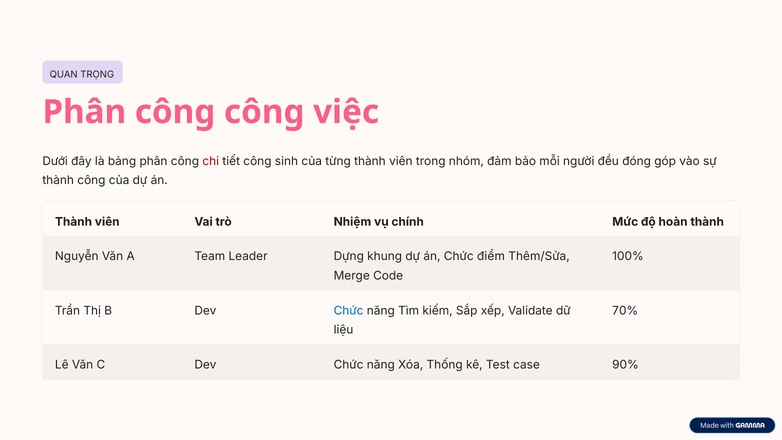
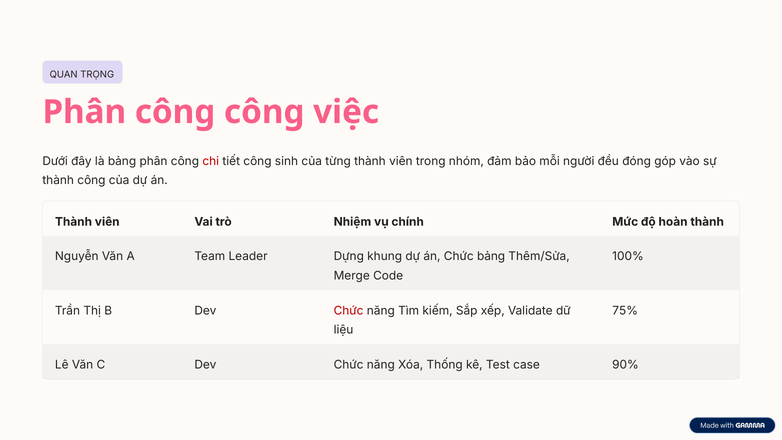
Chức điểm: điểm -> bảng
Chức at (349, 311) colour: blue -> red
70%: 70% -> 75%
